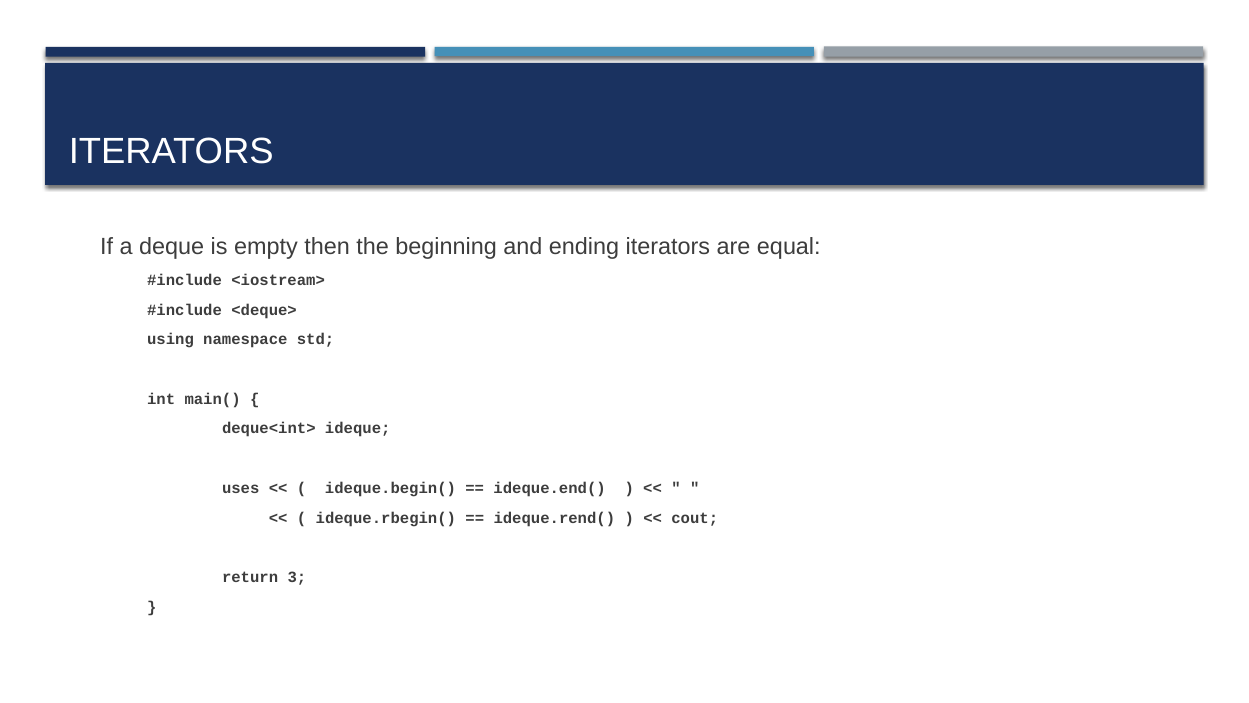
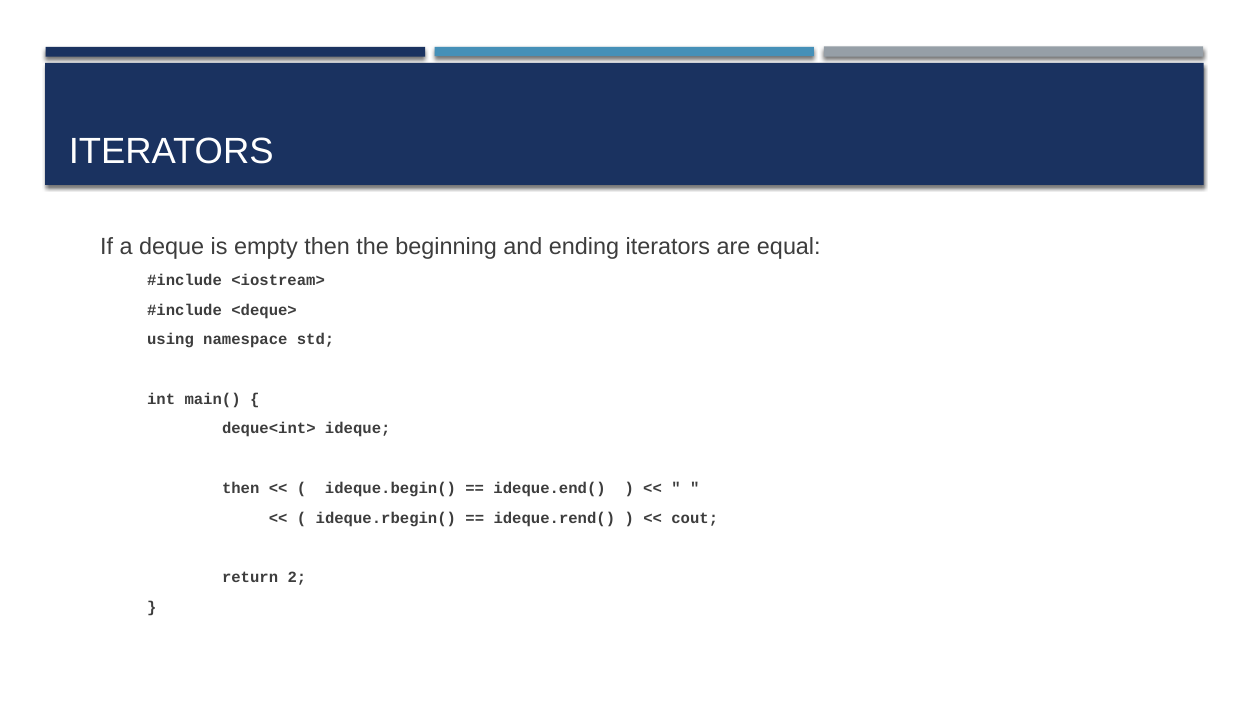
uses at (241, 488): uses -> then
3: 3 -> 2
